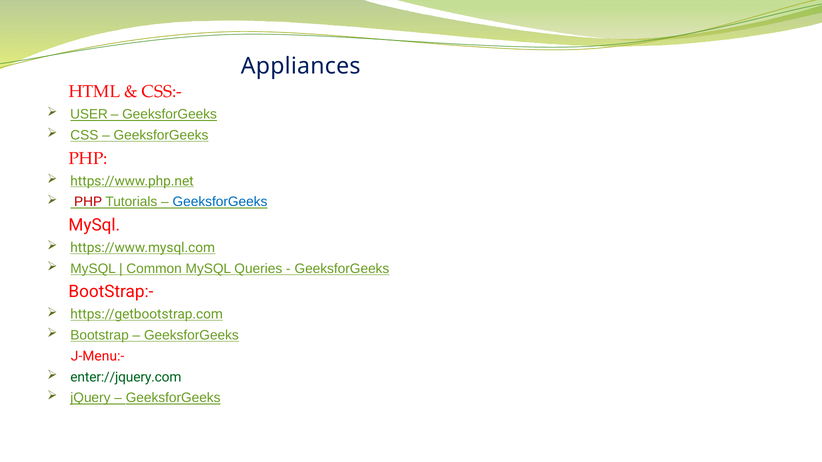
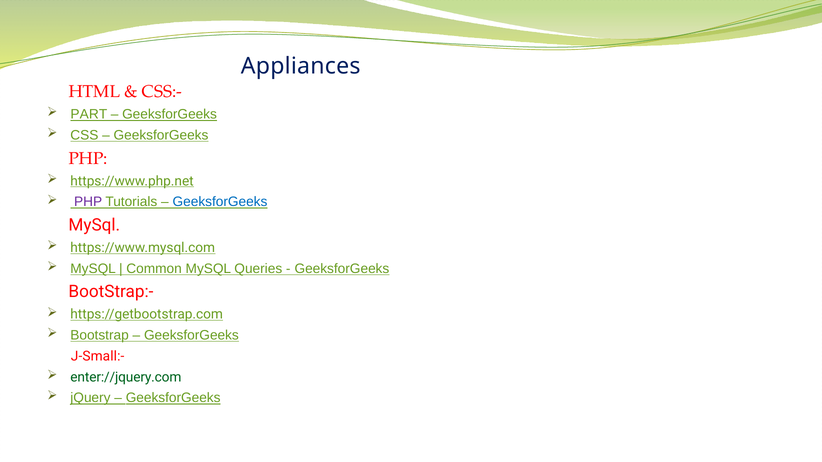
USER: USER -> PART
PHP at (88, 202) colour: red -> purple
J-Menu:-: J-Menu:- -> J-Small:-
